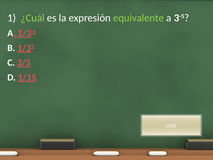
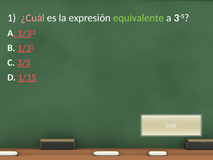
¿Cuál colour: light green -> pink
